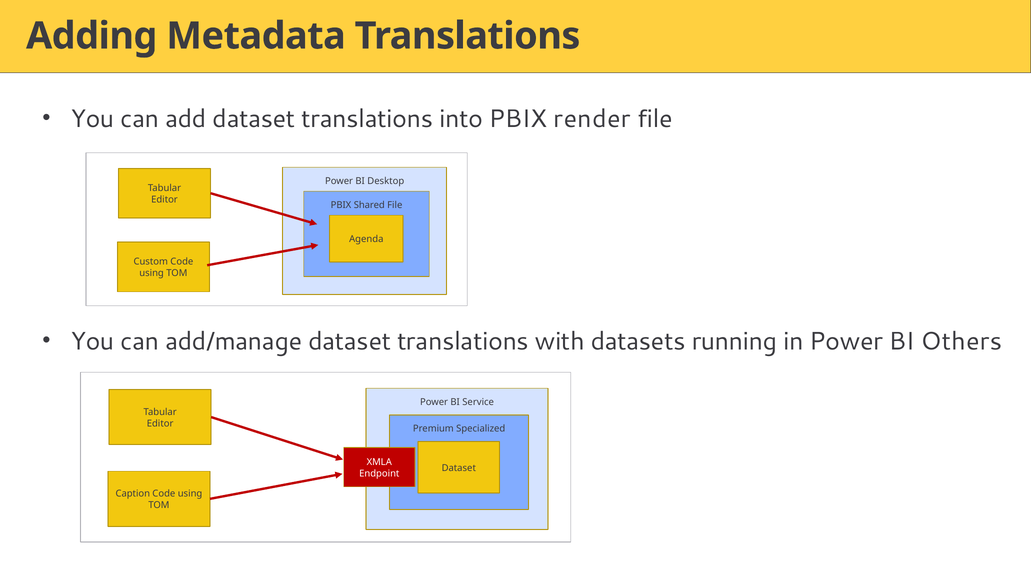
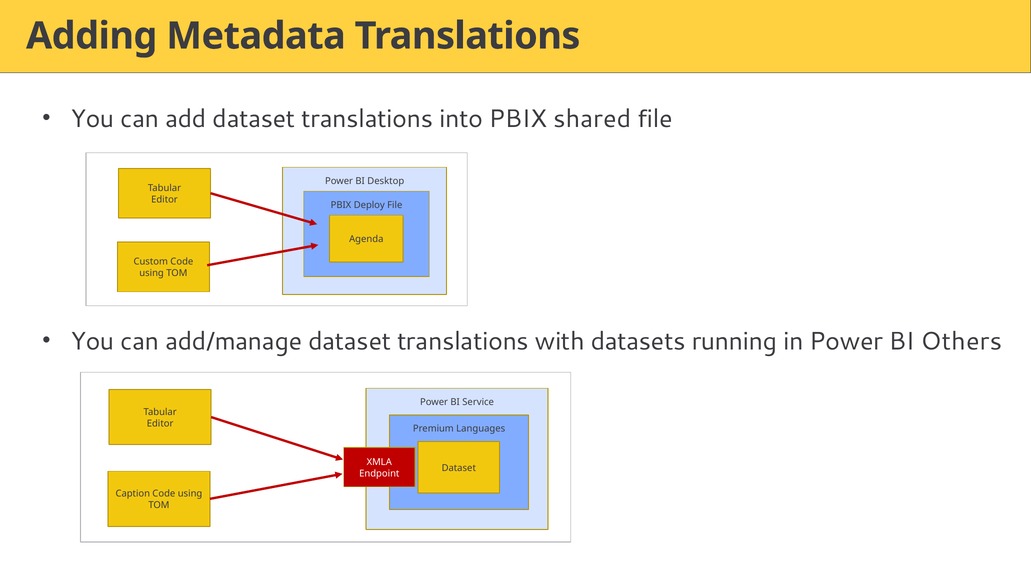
render: render -> shared
Shared: Shared -> Deploy
Specialized: Specialized -> Languages
